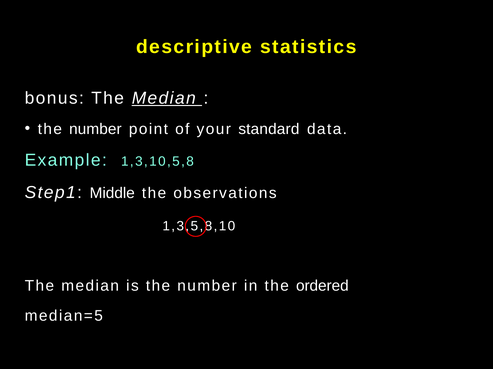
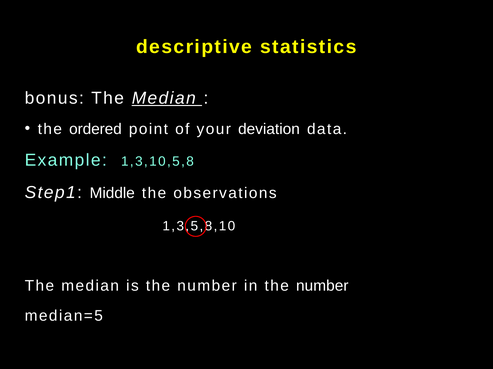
number at (95, 129): number -> ordered
standard: standard -> deviation
in the ordered: ordered -> number
